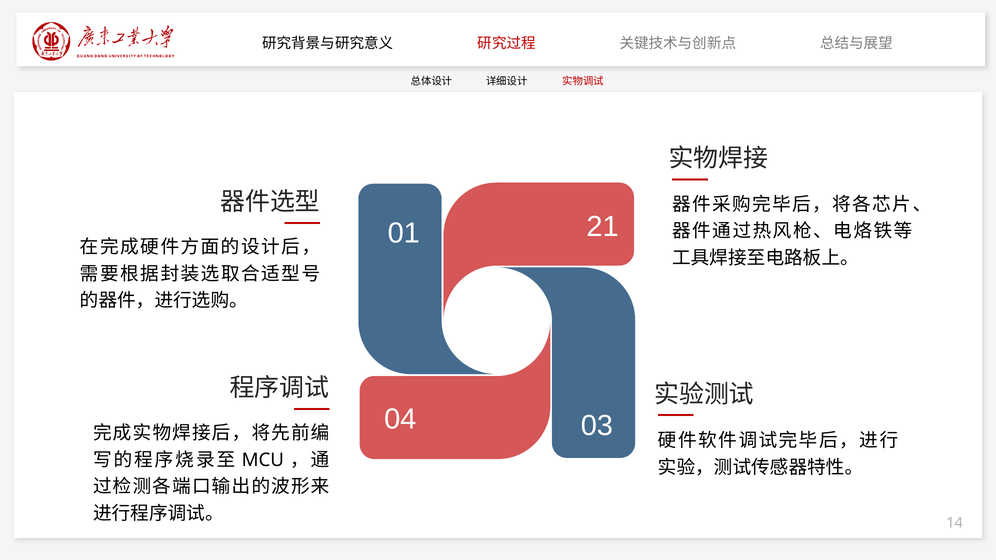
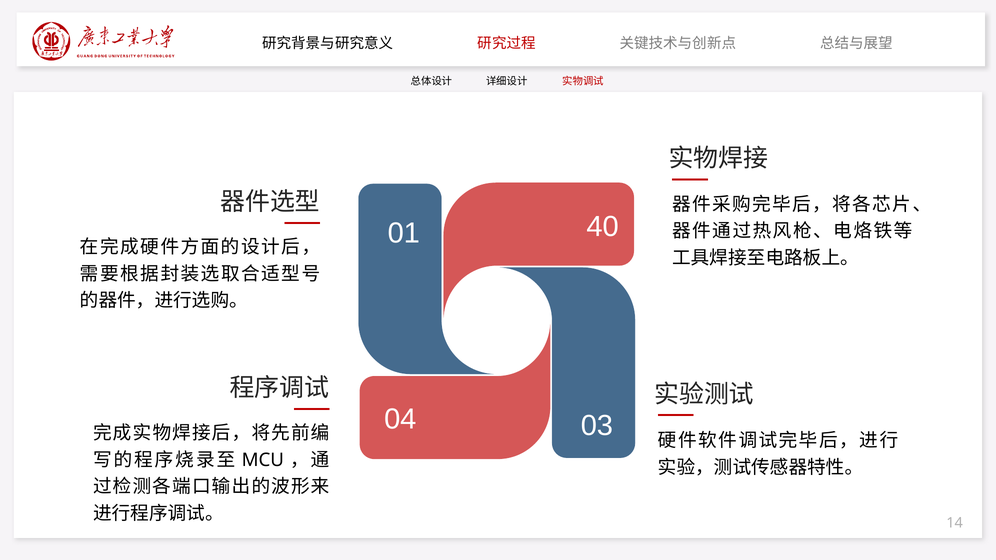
21: 21 -> 40
